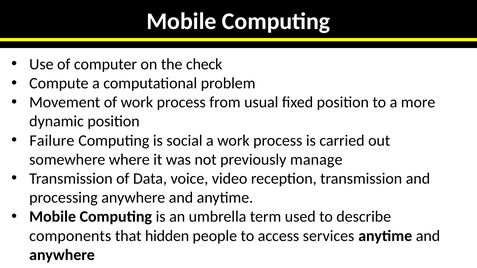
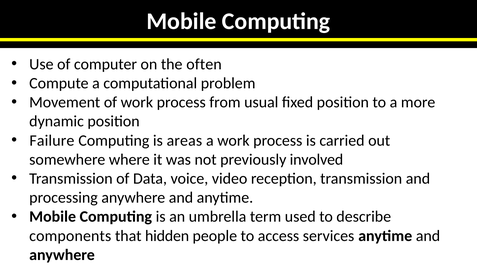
check: check -> often
social: social -> areas
manage: manage -> involved
